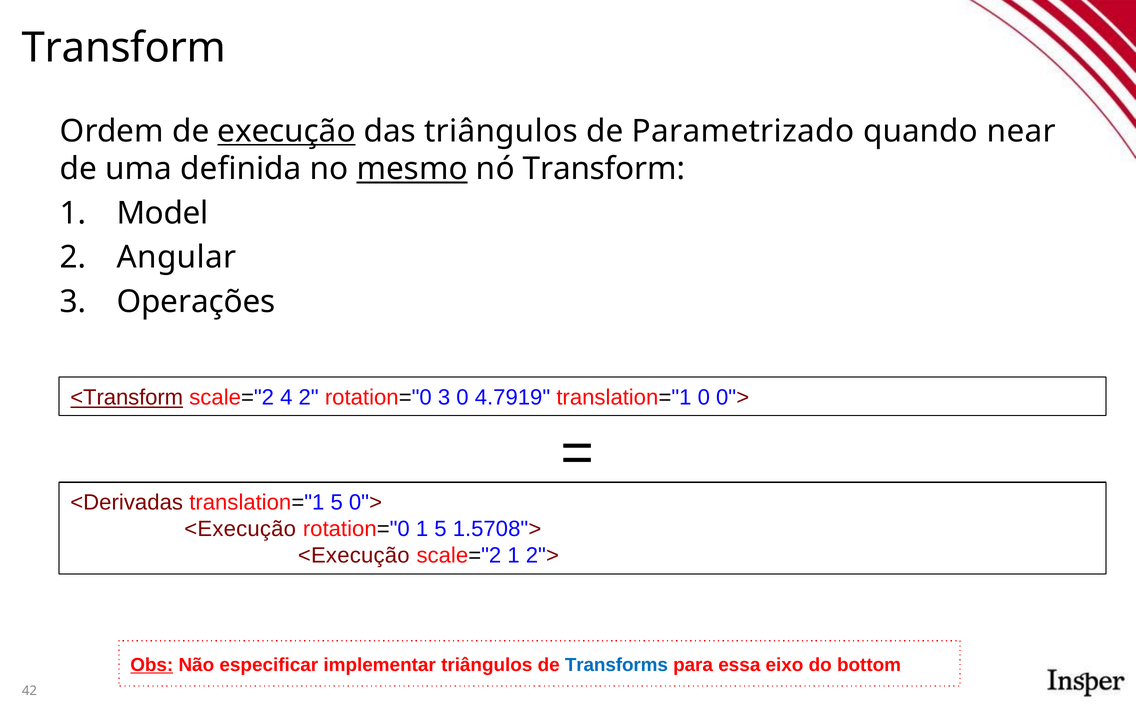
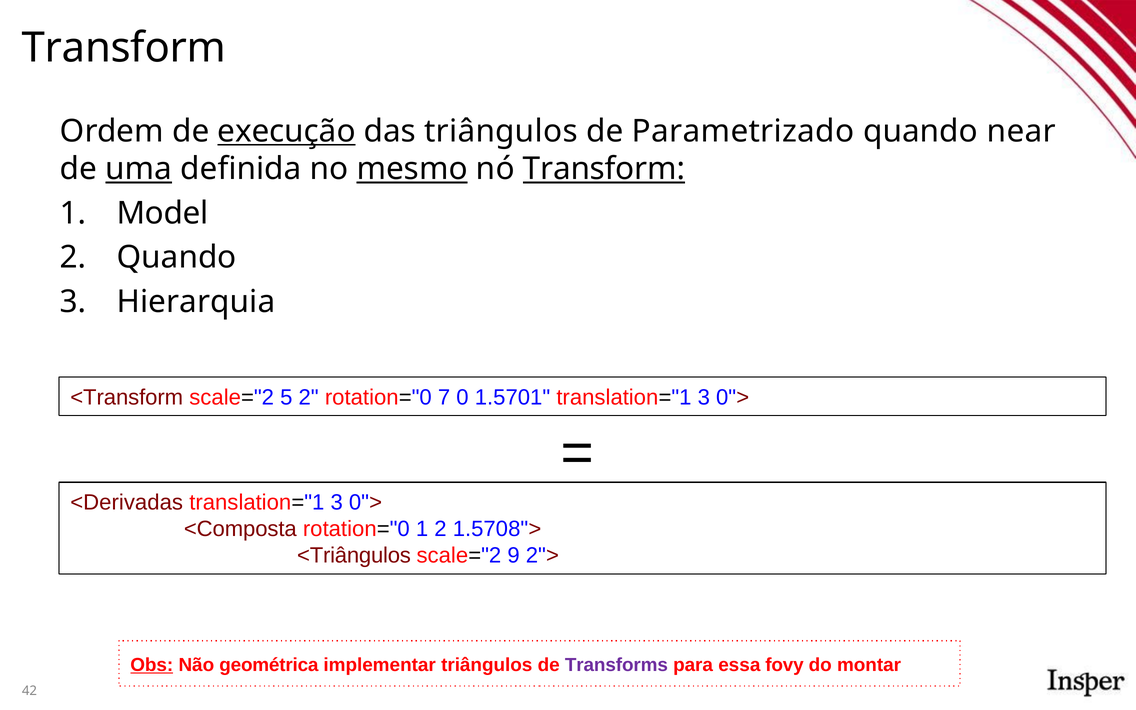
uma underline: none -> present
Transform at (604, 169) underline: none -> present
2 Angular: Angular -> Quando
Operações: Operações -> Hierarquia
<Transform underline: present -> none
4: 4 -> 5
rotation="0 3: 3 -> 7
4.7919: 4.7919 -> 1.5701
0 at (704, 398): 0 -> 3
5 at (337, 503): 5 -> 3
<Execução at (240, 529): <Execução -> <Composta
1 5: 5 -> 2
<Execução at (354, 556): <Execução -> <Triângulos
scale="2 1: 1 -> 9
especificar: especificar -> geométrica
Transforms colour: blue -> purple
eixo: eixo -> fovy
bottom: bottom -> montar
